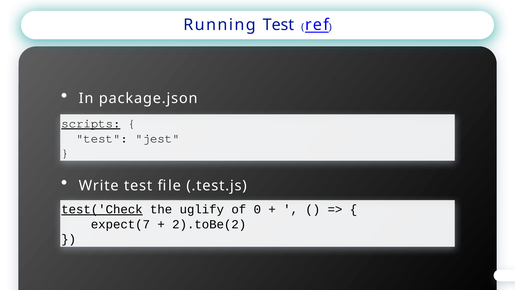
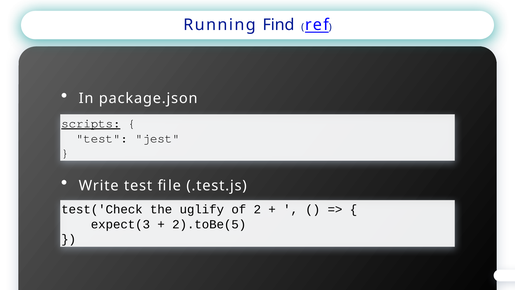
Running Test: Test -> Find
test('Check underline: present -> none
0: 0 -> 2
expect(7: expect(7 -> expect(3
2).toBe(2: 2).toBe(2 -> 2).toBe(5
